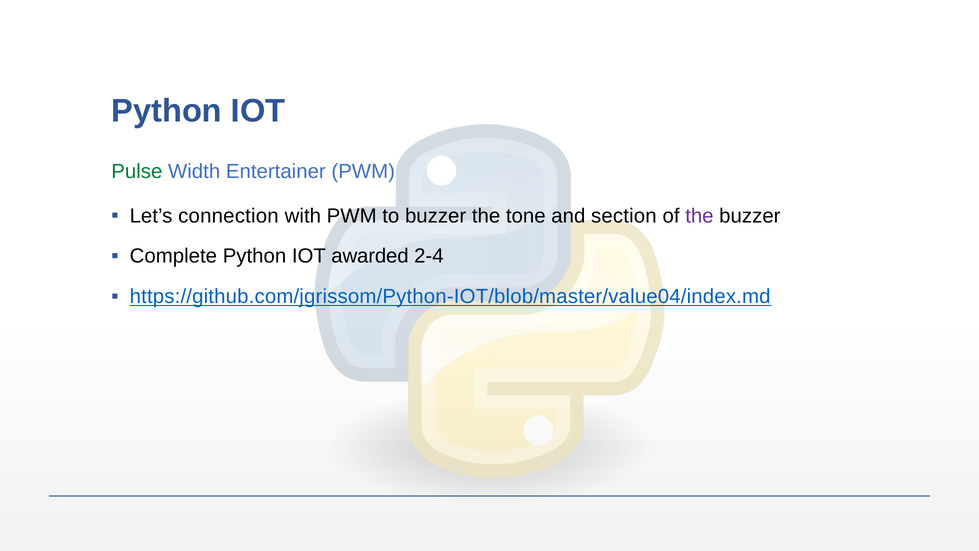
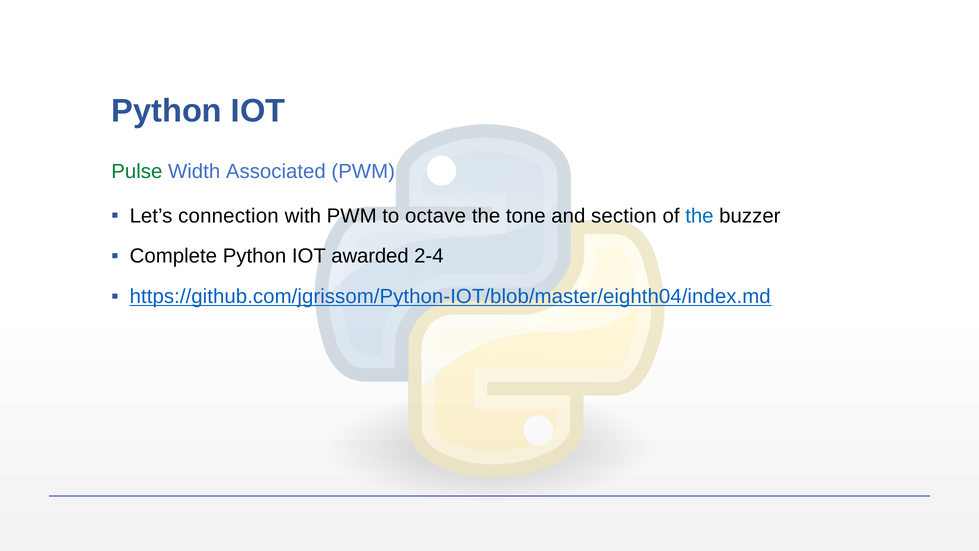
Entertainer: Entertainer -> Associated
to buzzer: buzzer -> octave
the at (699, 216) colour: purple -> blue
https://github.com/jgrissom/Python-IOT/blob/master/value04/index.md: https://github.com/jgrissom/Python-IOT/blob/master/value04/index.md -> https://github.com/jgrissom/Python-IOT/blob/master/eighth04/index.md
